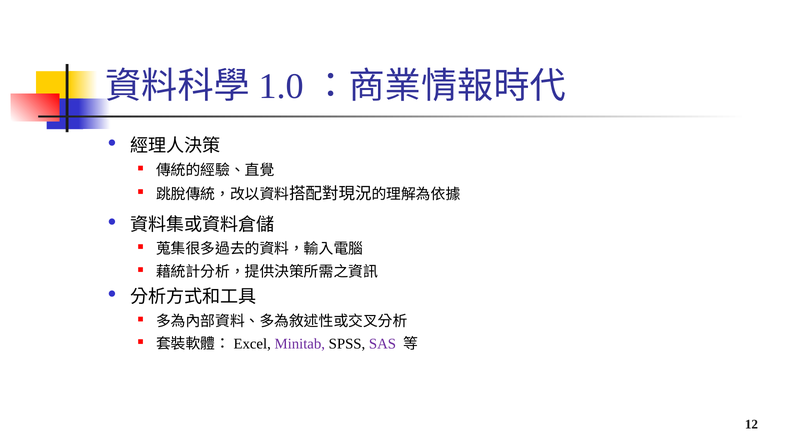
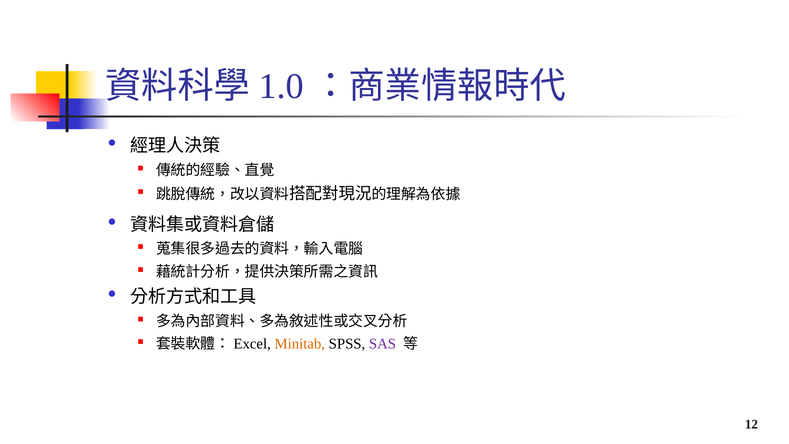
Minitab colour: purple -> orange
